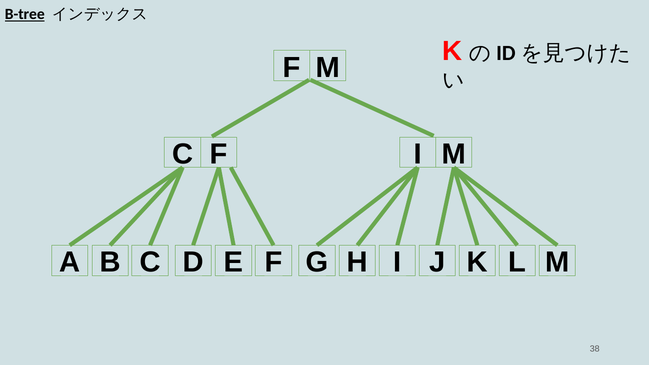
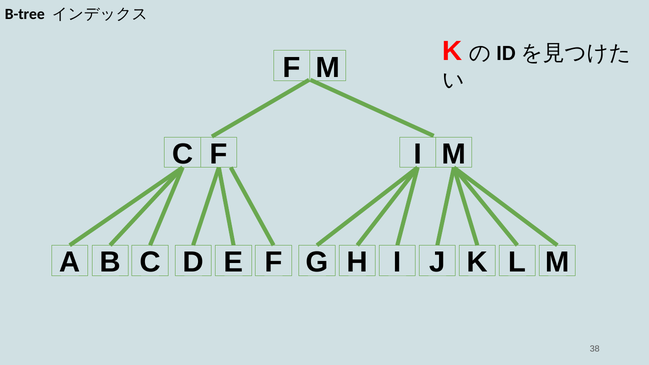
B-tree underline: present -> none
